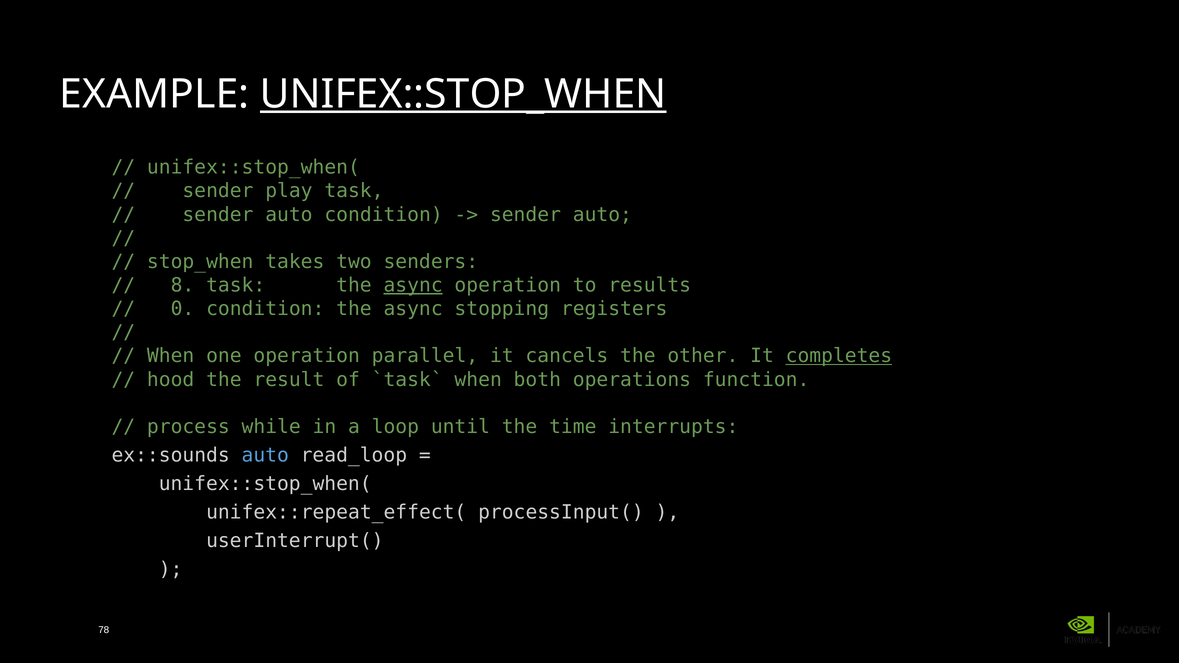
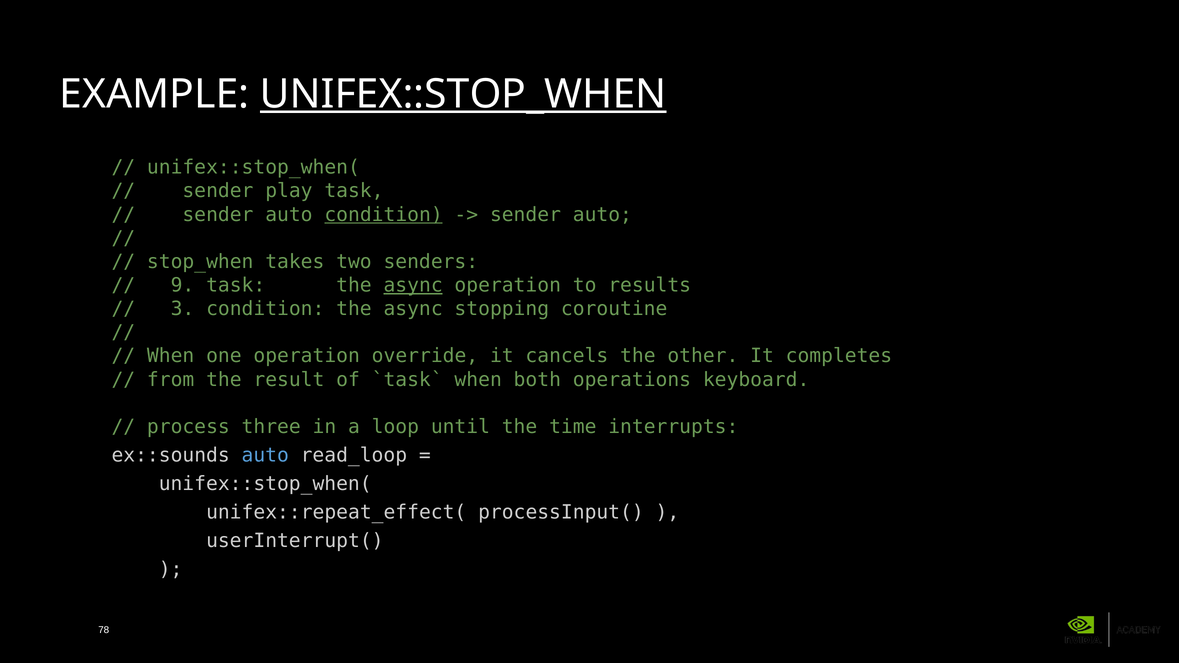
condition at (384, 215) underline: none -> present
8: 8 -> 9
0: 0 -> 3
registers: registers -> coroutine
parallel: parallel -> override
completes underline: present -> none
hood: hood -> from
function: function -> keyboard
while: while -> three
